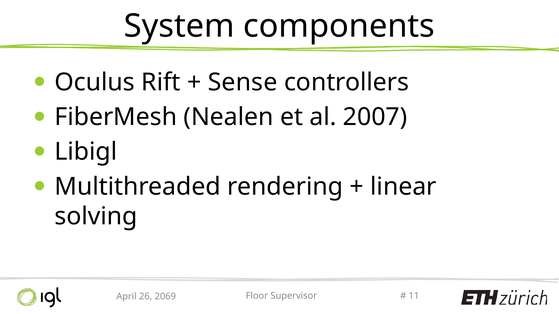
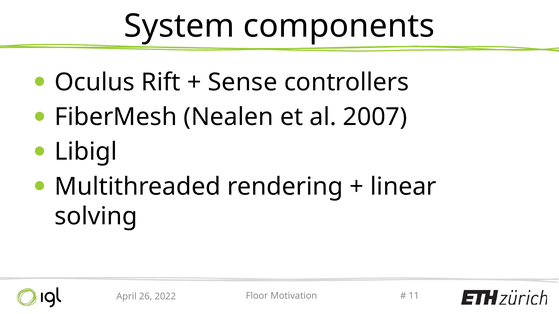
Supervisor: Supervisor -> Motivation
2069: 2069 -> 2022
